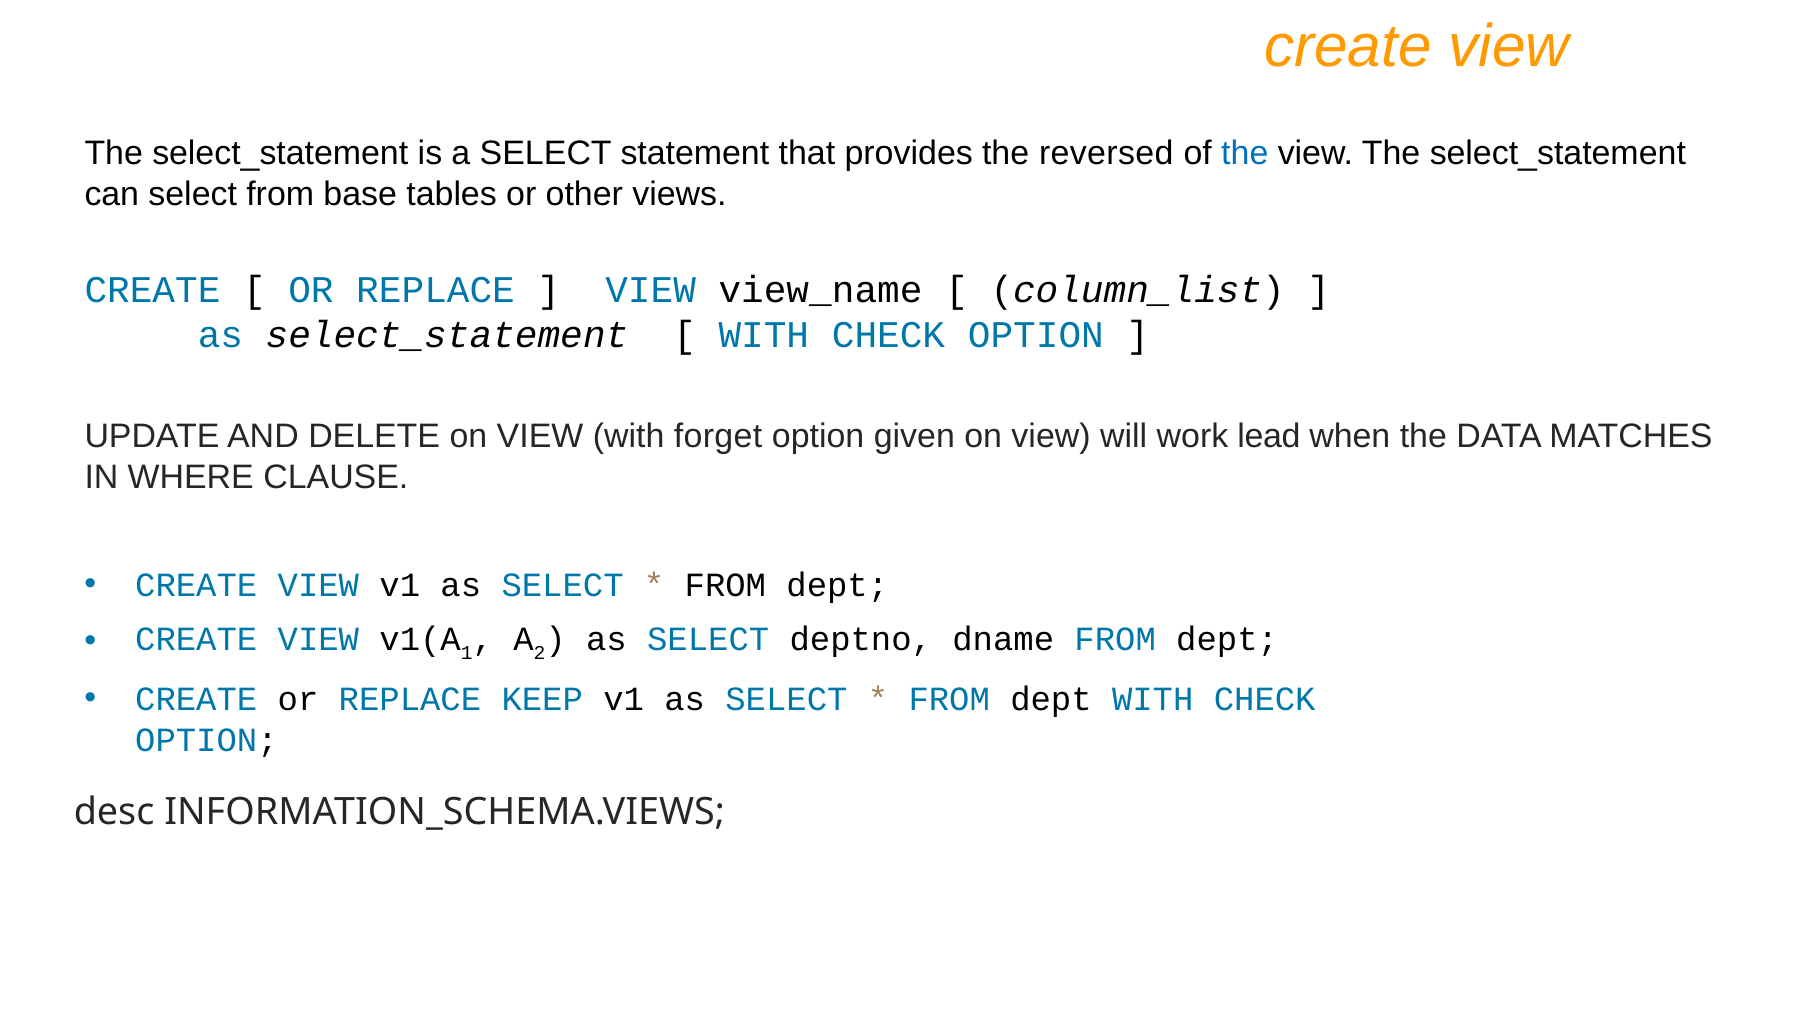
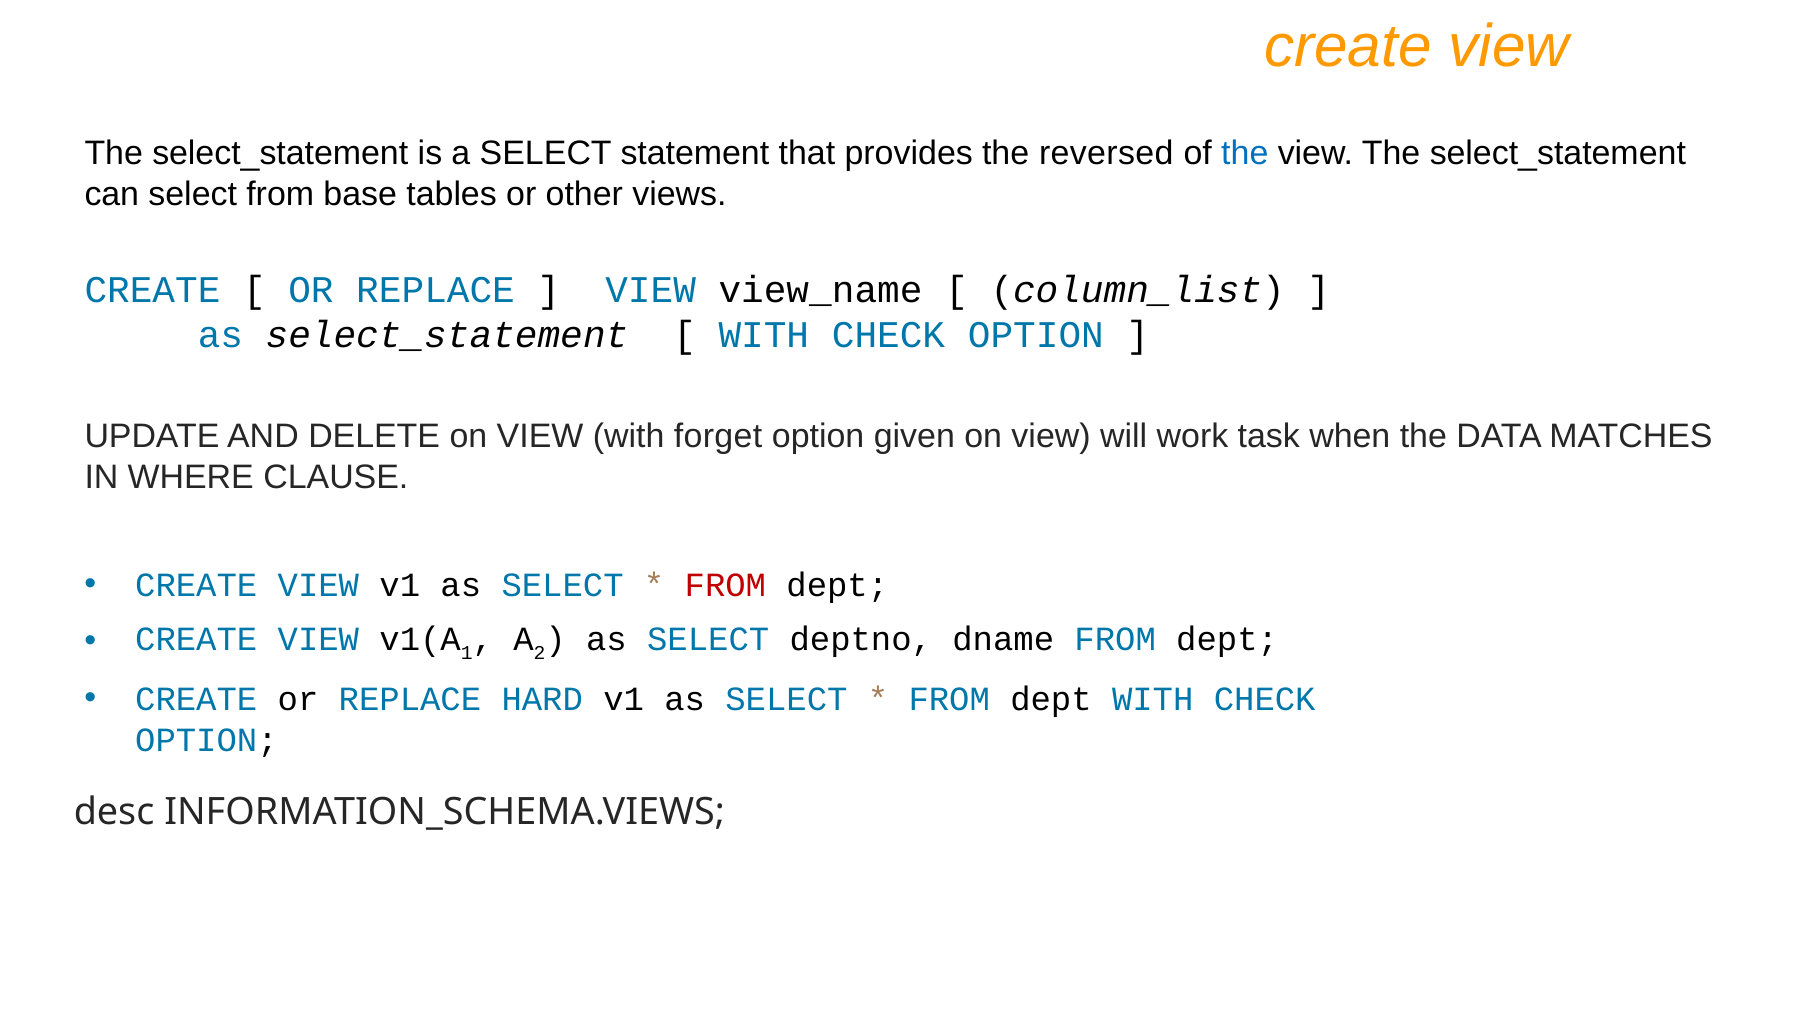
lead: lead -> task
FROM at (725, 586) colour: black -> red
KEEP: KEEP -> HARD
